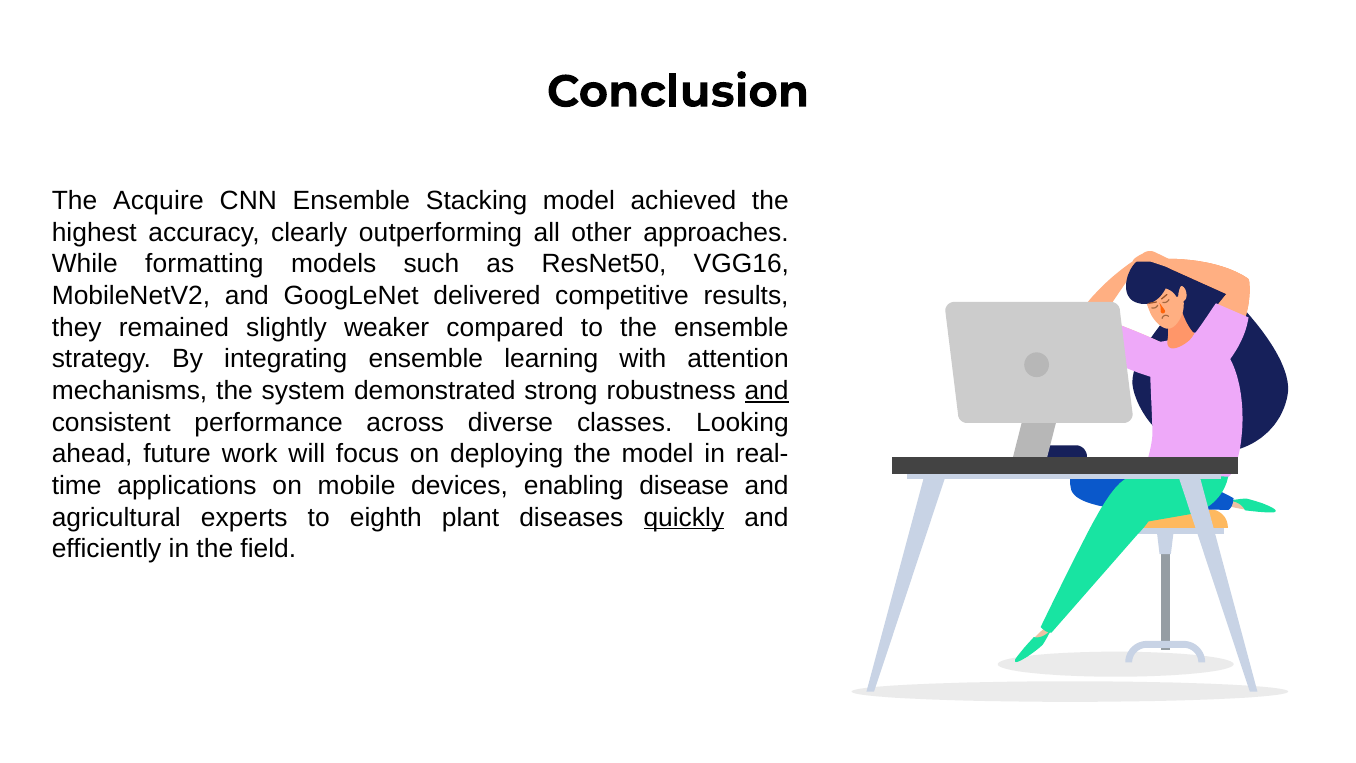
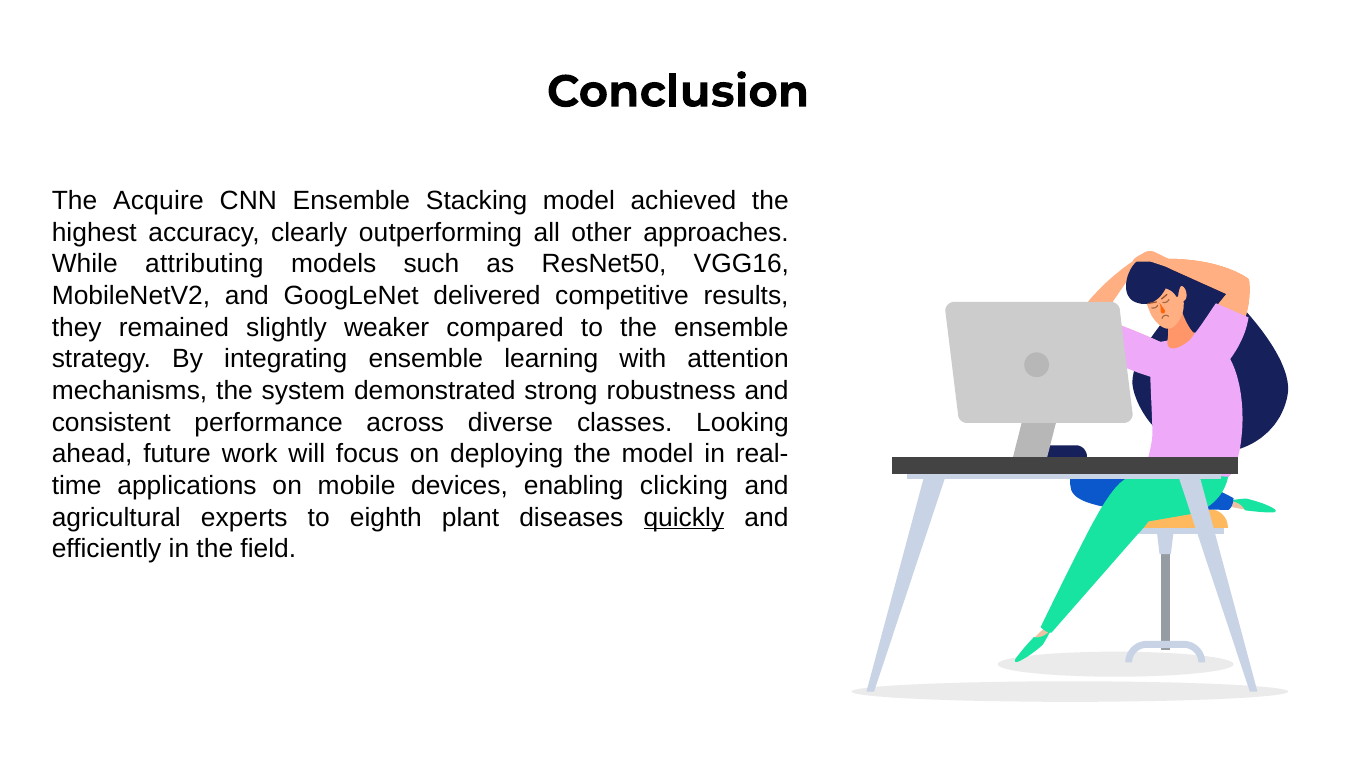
formatting: formatting -> attributing
and at (767, 391) underline: present -> none
disease: disease -> clicking
